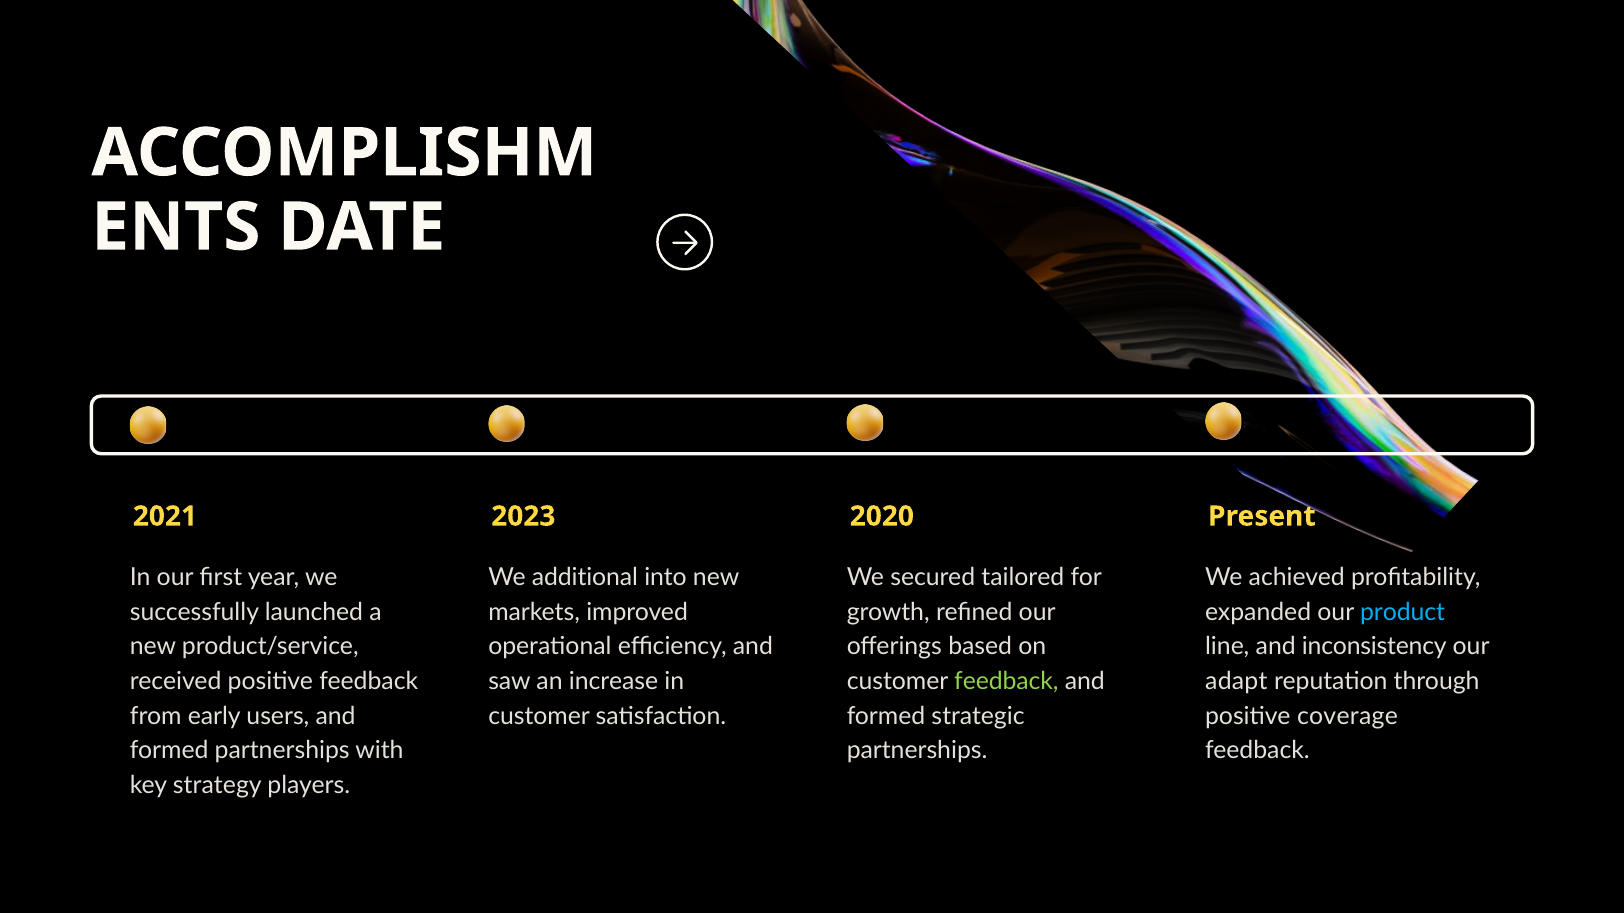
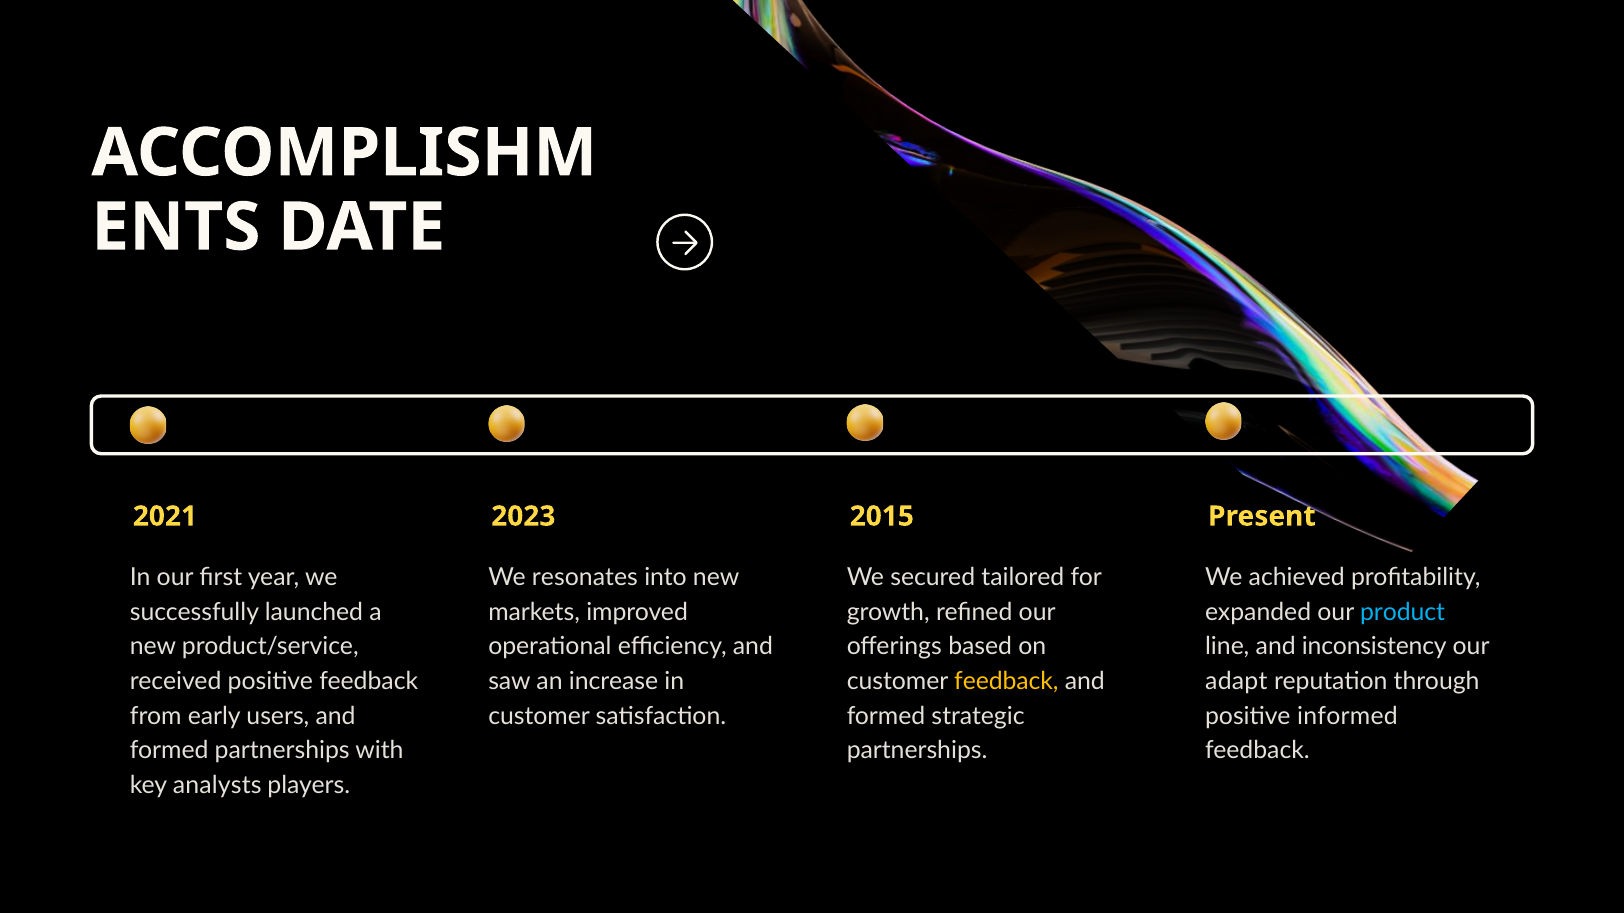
2020: 2020 -> 2015
additional: additional -> resonates
feedback at (1006, 682) colour: light green -> yellow
coverage: coverage -> informed
strategy: strategy -> analysts
